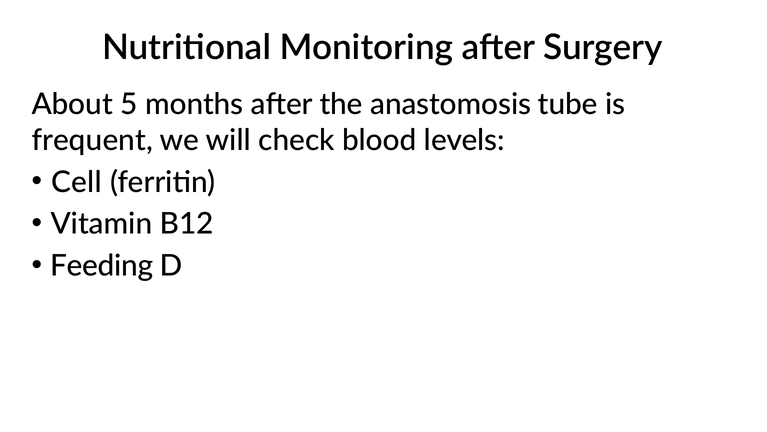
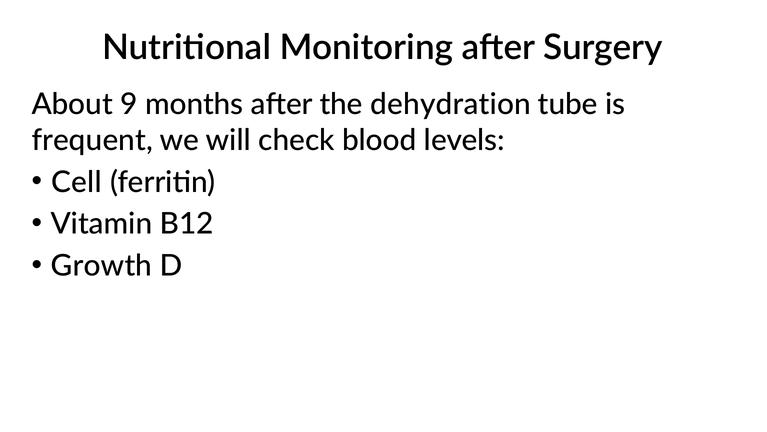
5: 5 -> 9
anastomosis: anastomosis -> dehydration
Feeding: Feeding -> Growth
